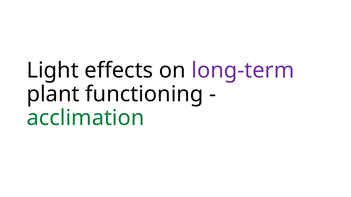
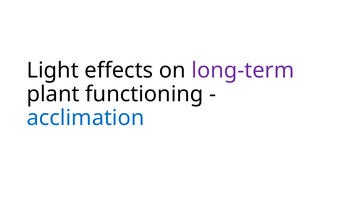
acclimation colour: green -> blue
